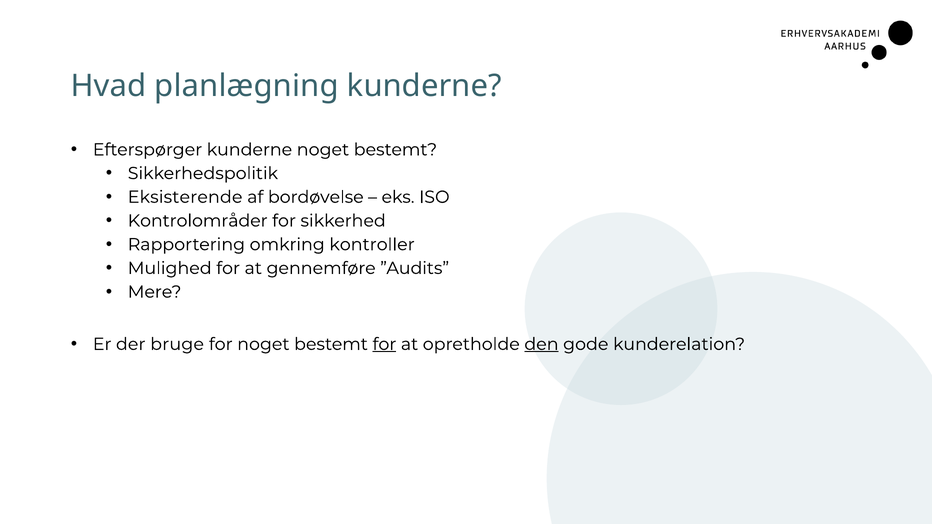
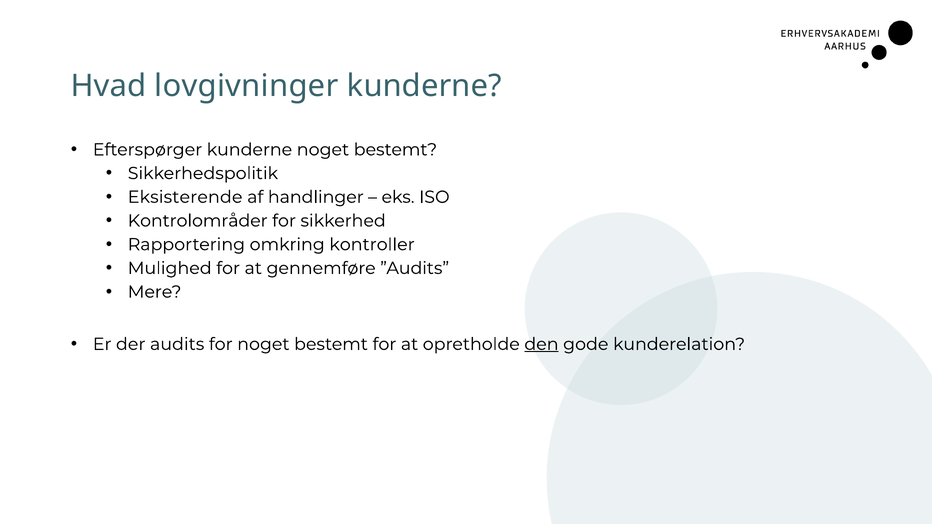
planlægning: planlægning -> lovgivninger
bordøvelse: bordøvelse -> handlinger
bruge: bruge -> audits
for at (384, 344) underline: present -> none
